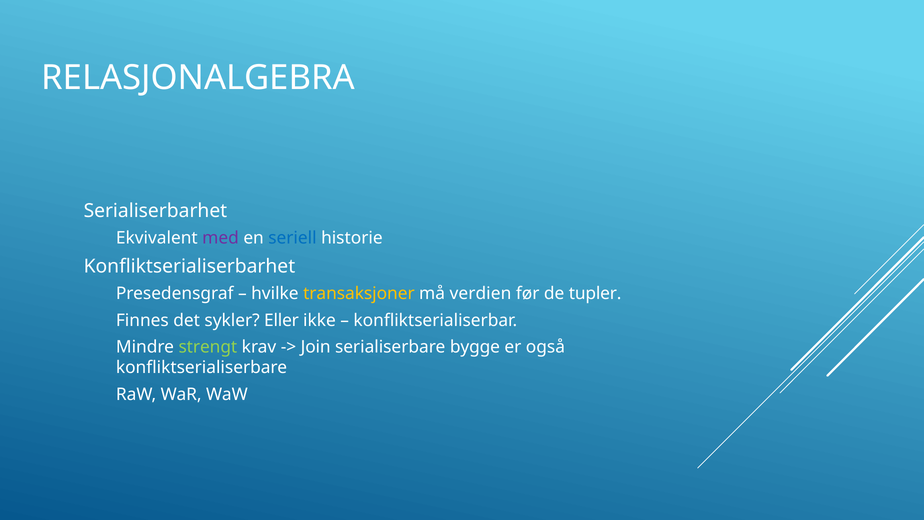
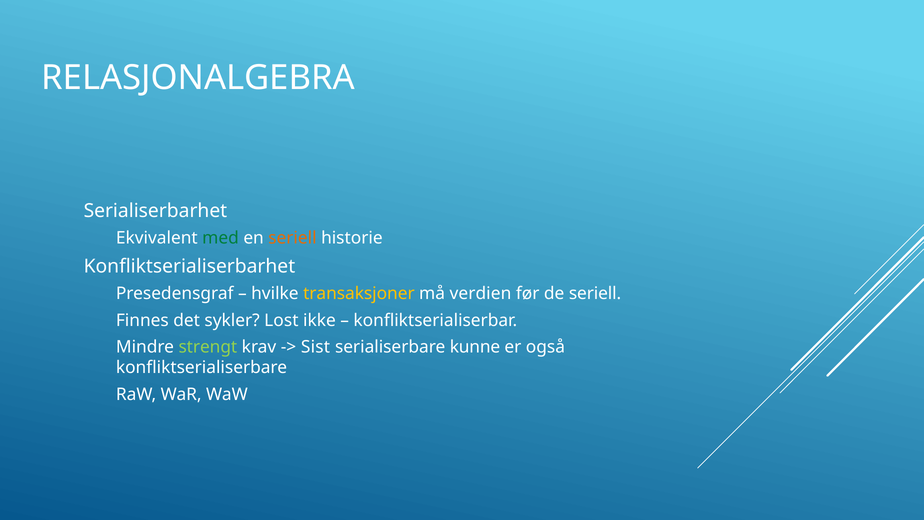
med colour: purple -> green
seriell at (292, 238) colour: blue -> orange
de tupler: tupler -> seriell
Eller: Eller -> Lost
Join: Join -> Sist
bygge: bygge -> kunne
